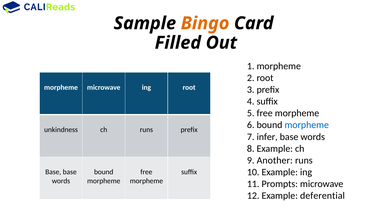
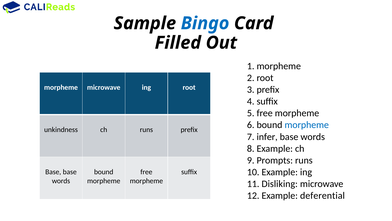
Bingo colour: orange -> blue
Another: Another -> Prompts
Prompts: Prompts -> Disliking
